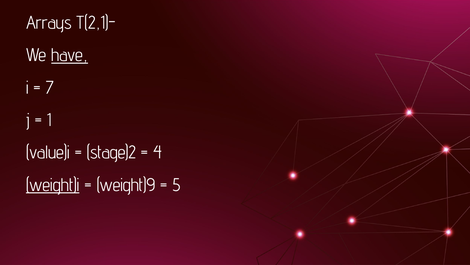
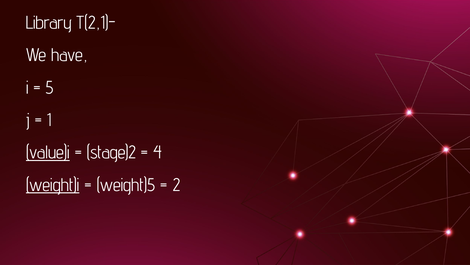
Arrays: Arrays -> Library
have underline: present -> none
7: 7 -> 5
value)i underline: none -> present
weight)9: weight)9 -> weight)5
5: 5 -> 2
